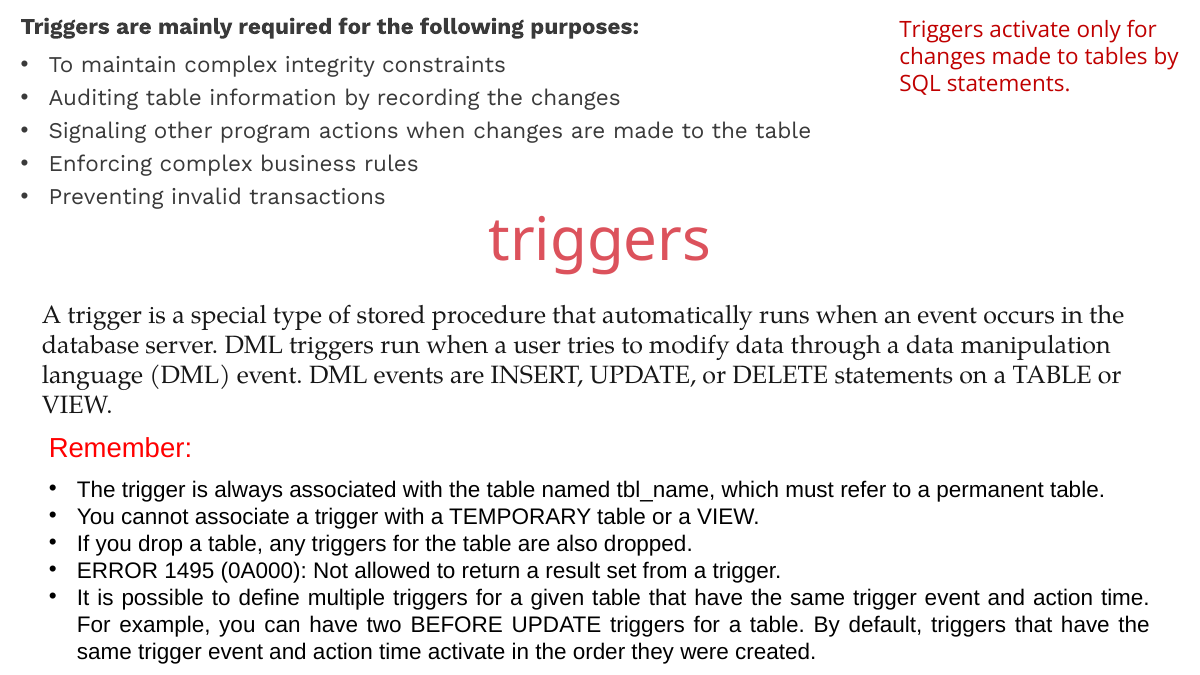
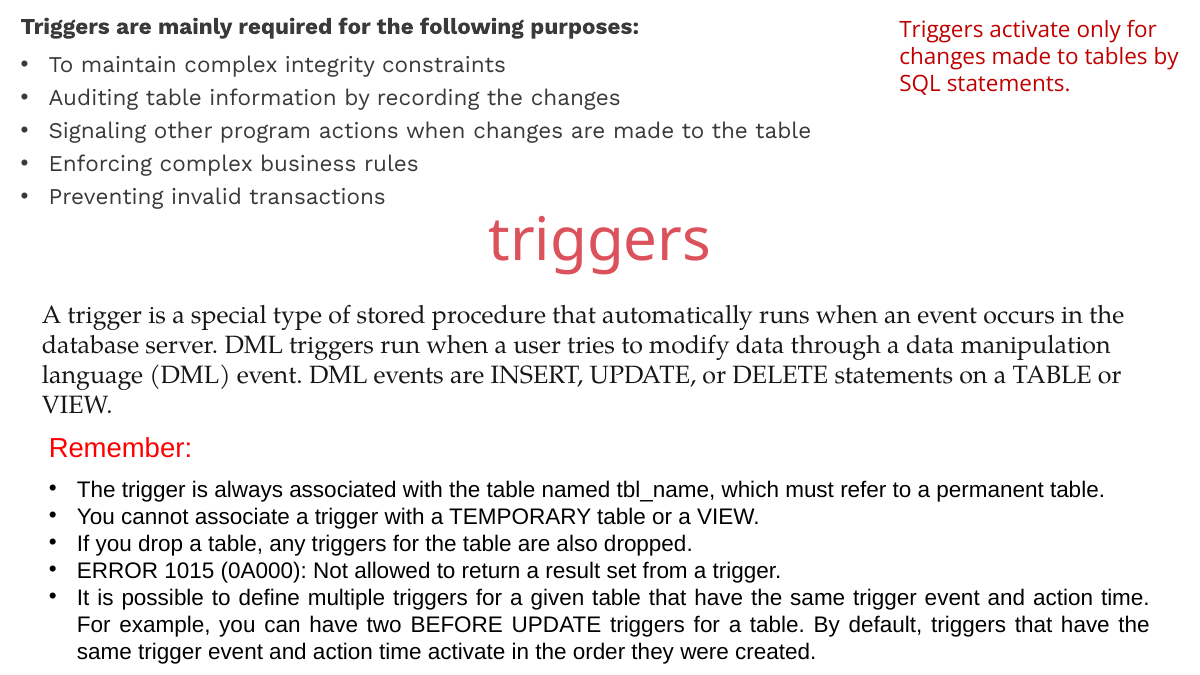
1495: 1495 -> 1015
